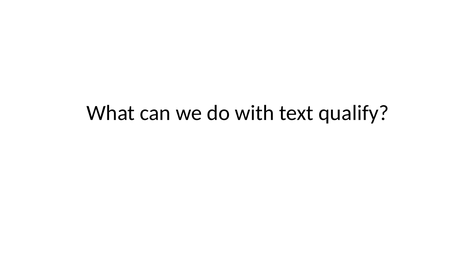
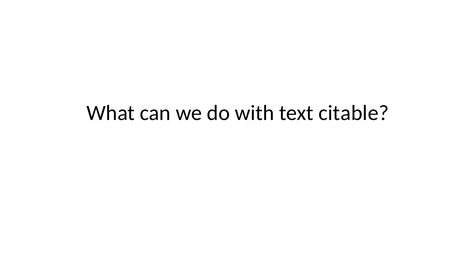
qualify: qualify -> citable
